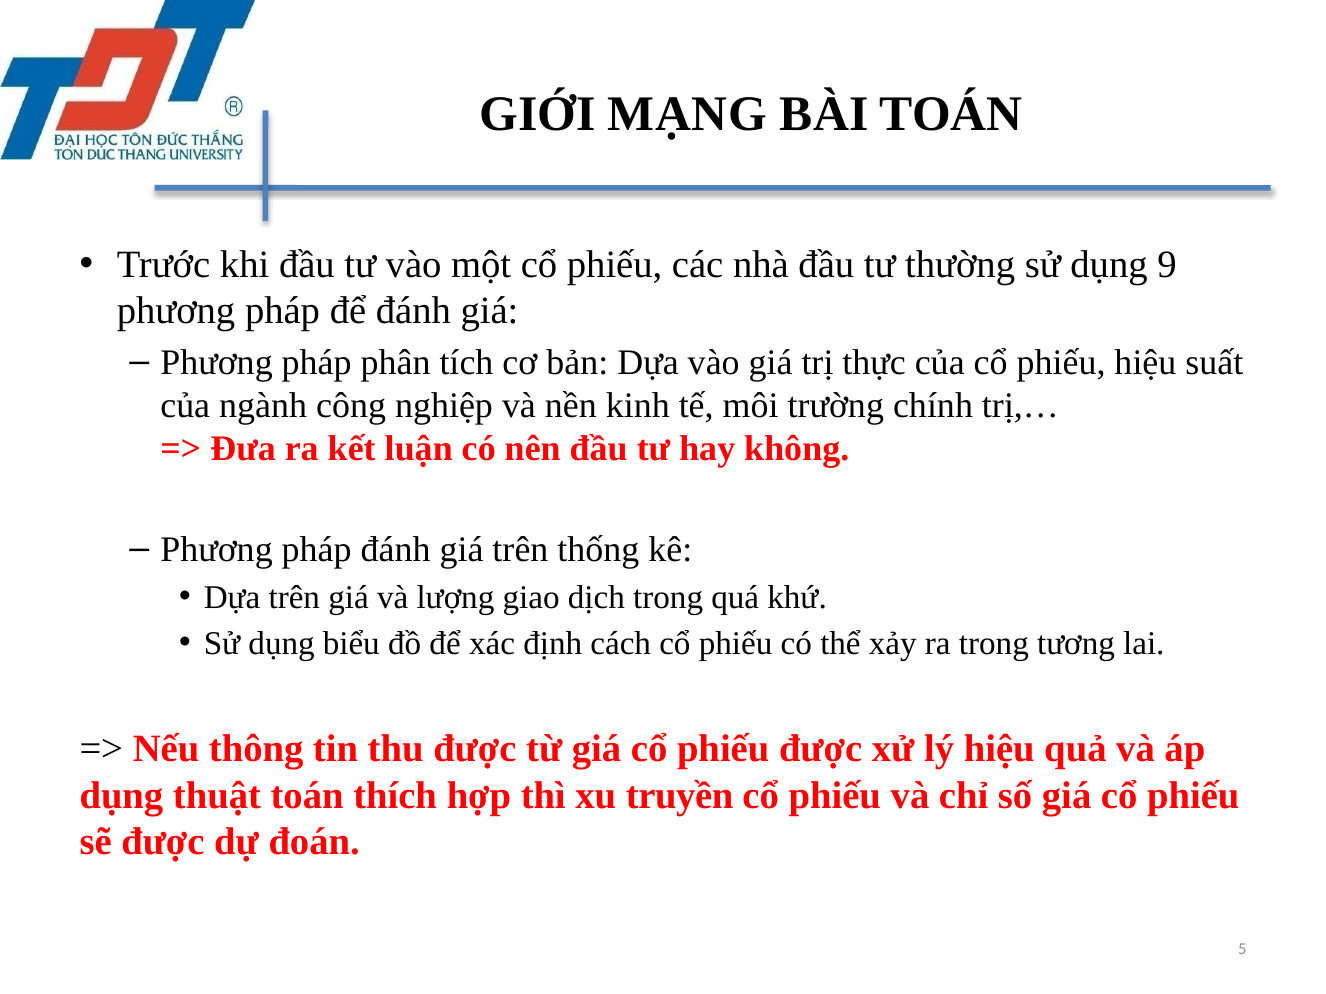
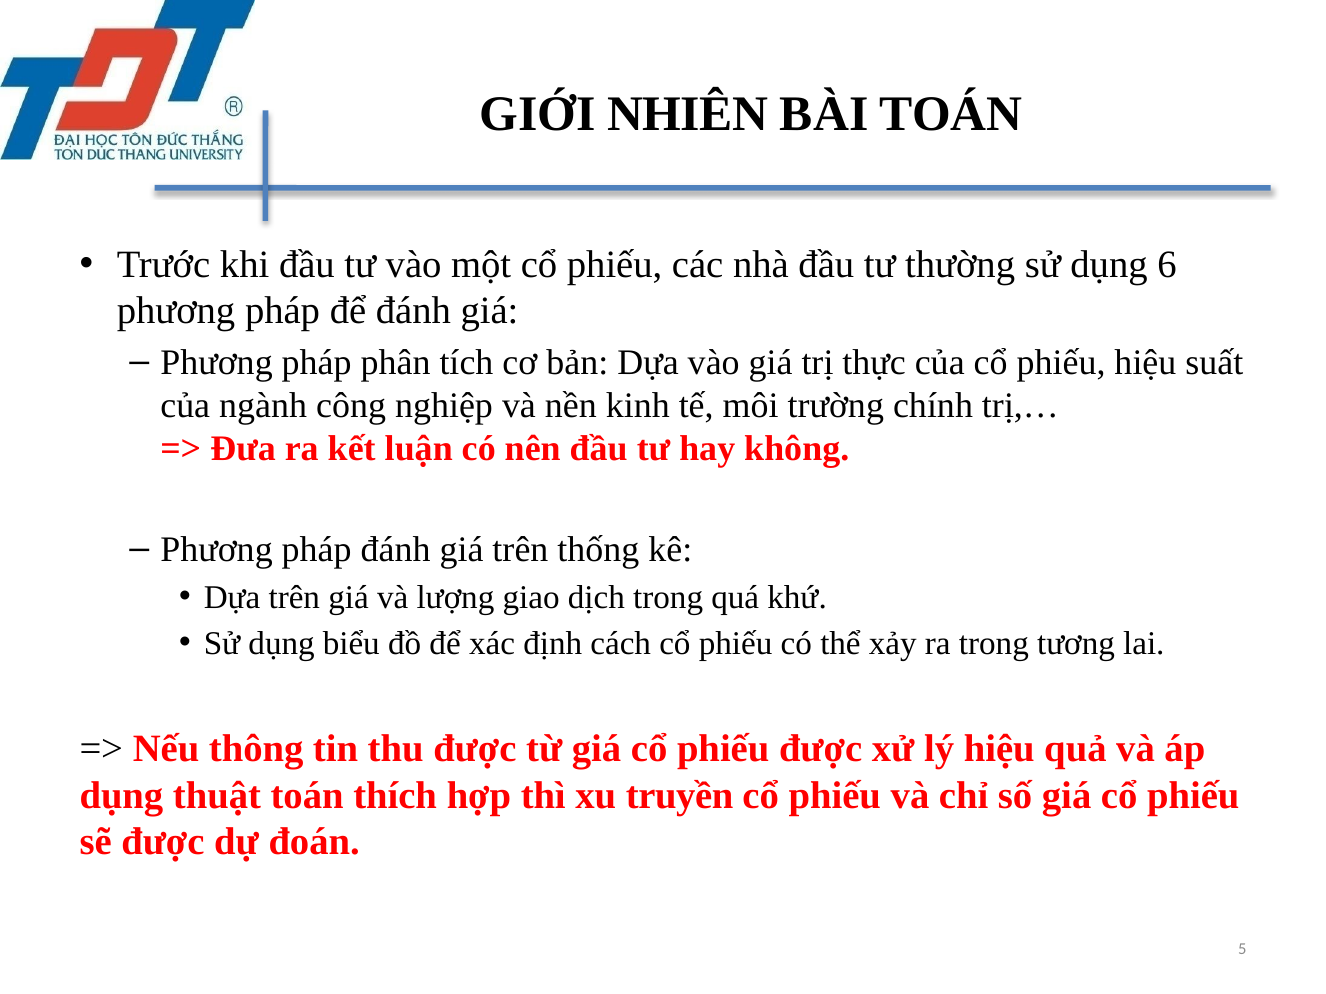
MẠNG: MẠNG -> NHIÊN
9: 9 -> 6
